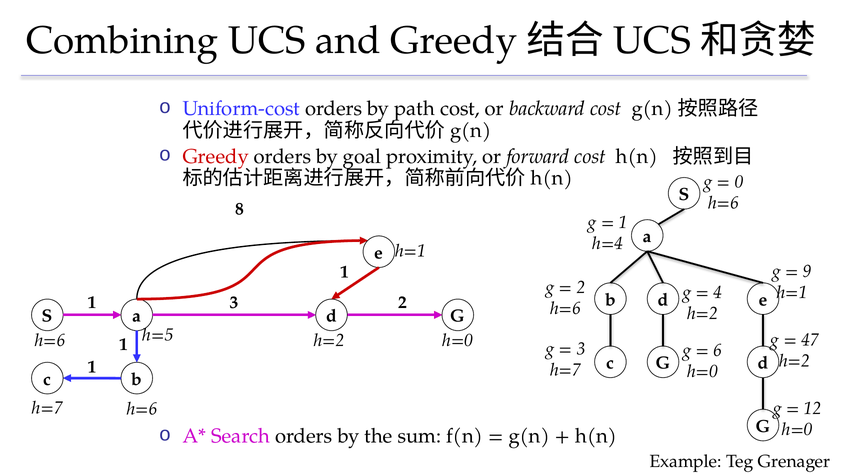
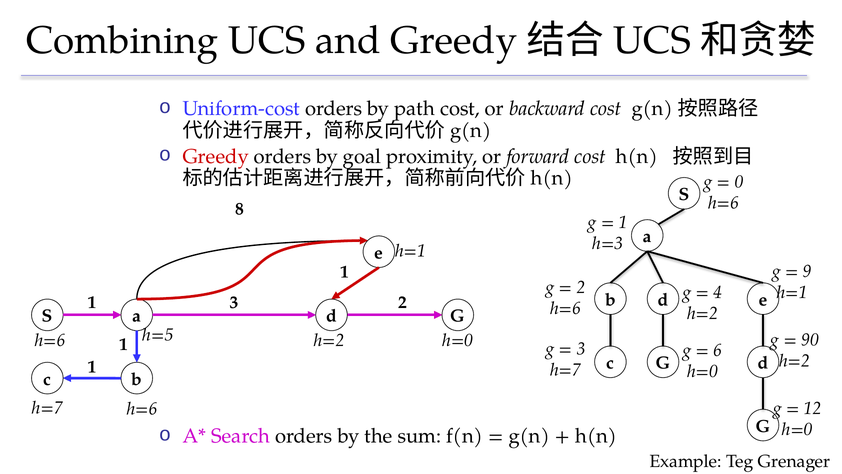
h=4: h=4 -> h=3
47: 47 -> 90
